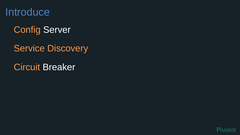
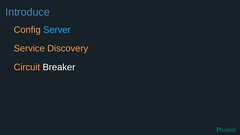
Server colour: white -> light blue
